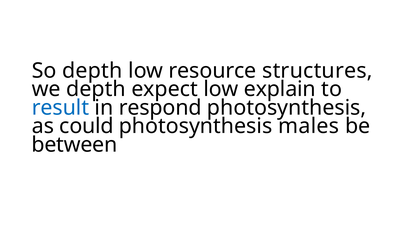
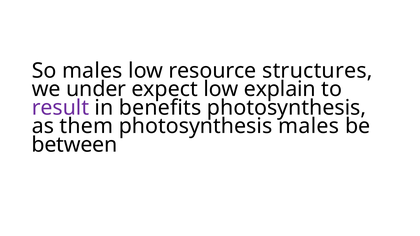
So depth: depth -> males
we depth: depth -> under
result colour: blue -> purple
respond: respond -> benefits
could: could -> them
